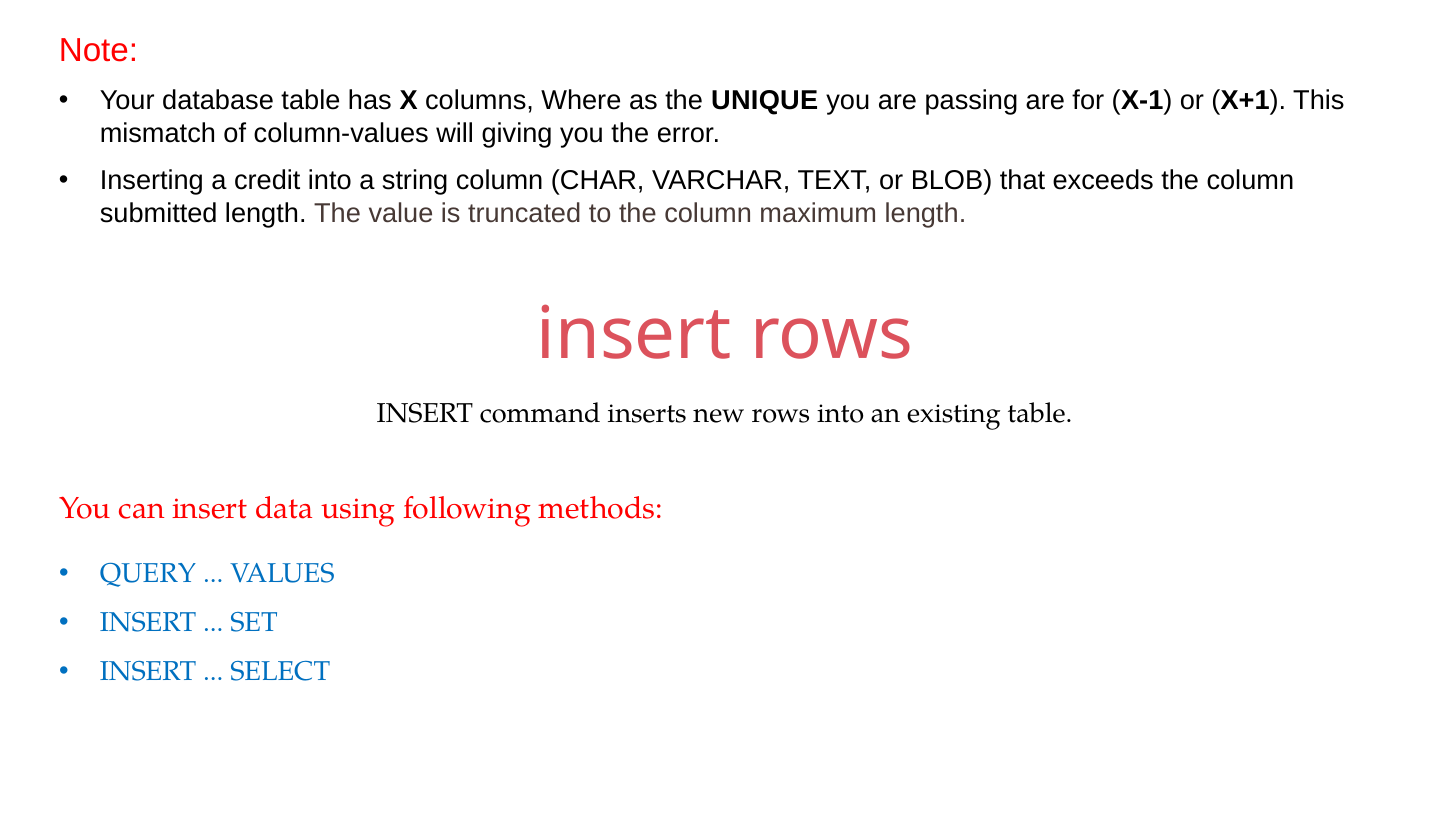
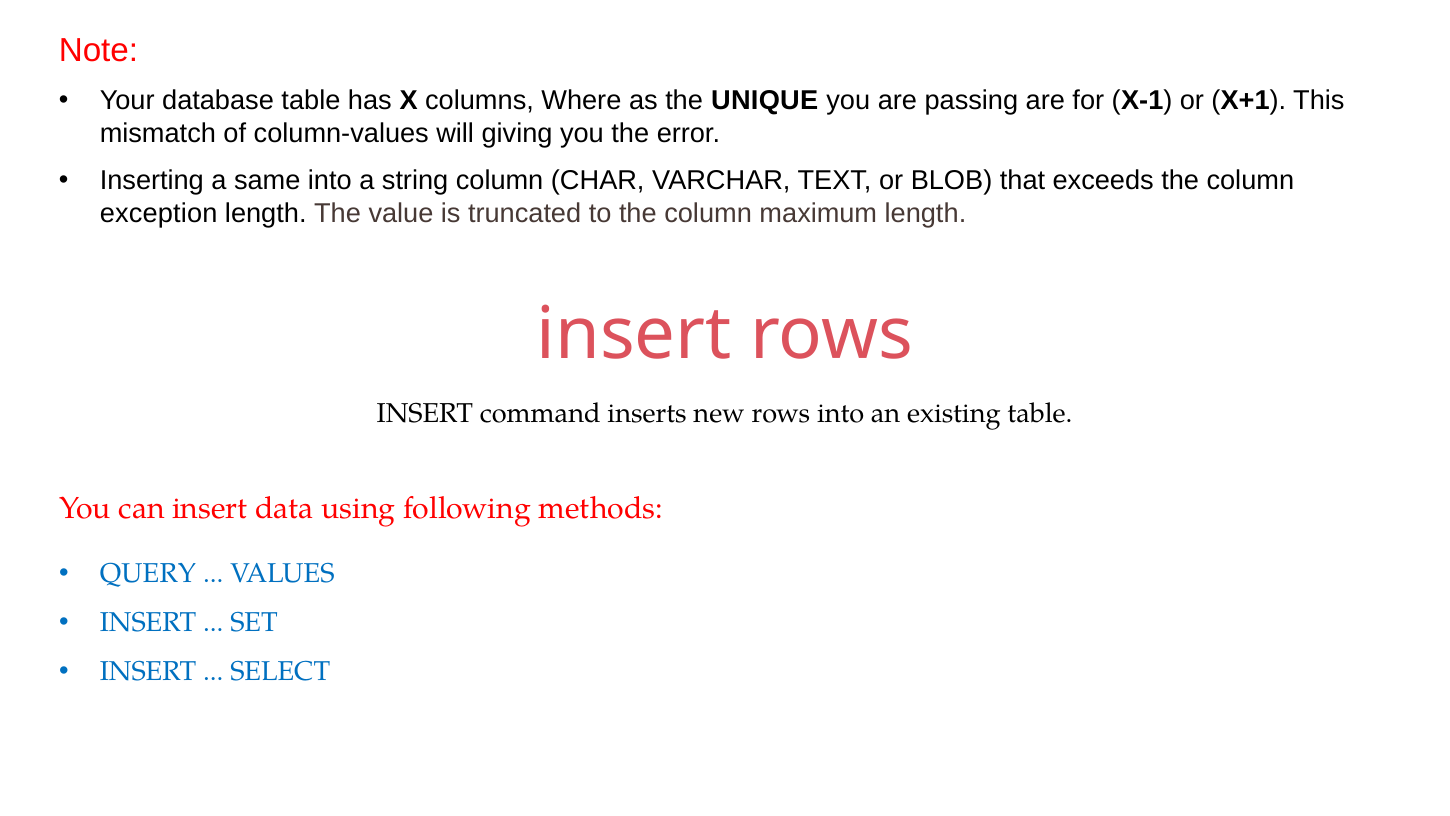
credit: credit -> same
submitted: submitted -> exception
